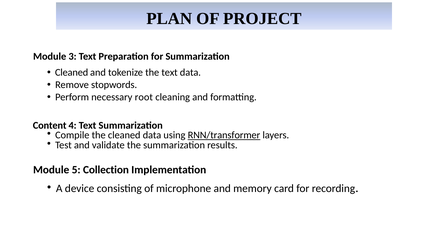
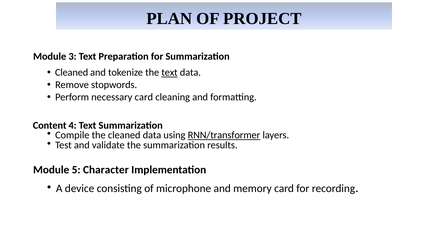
text at (170, 73) underline: none -> present
necessary root: root -> card
Collection: Collection -> Character
